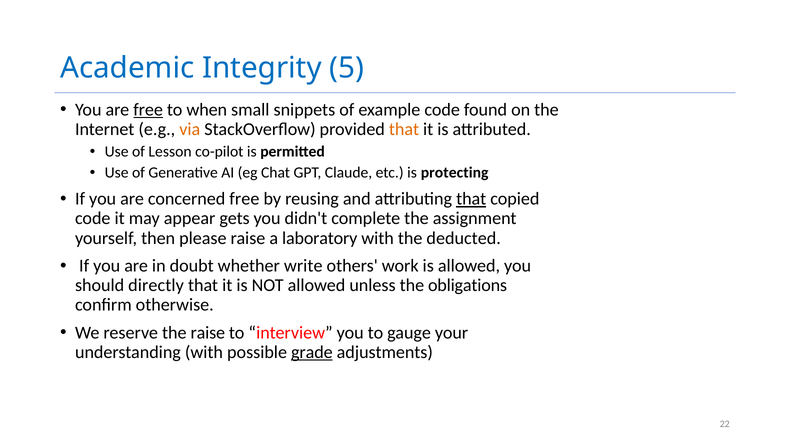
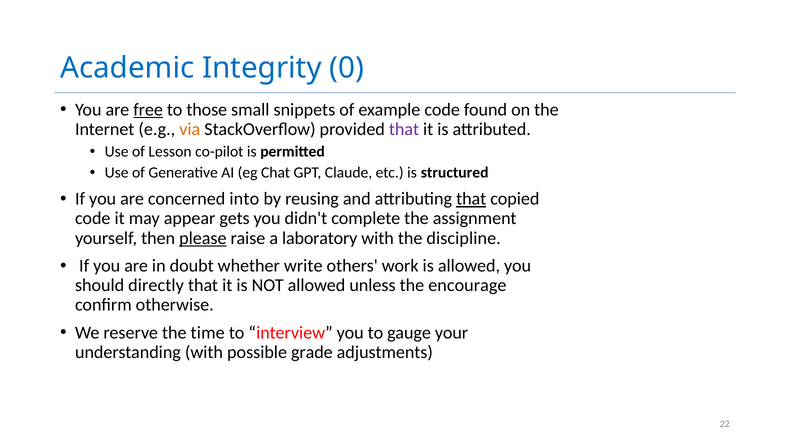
5: 5 -> 0
when: when -> those
that at (404, 129) colour: orange -> purple
protecting: protecting -> structured
concerned free: free -> into
please underline: none -> present
deducted: deducted -> discipline
obligations: obligations -> encourage
the raise: raise -> time
grade underline: present -> none
